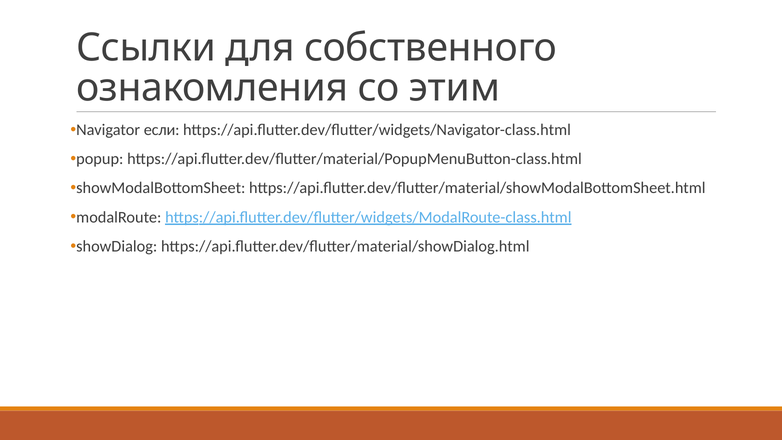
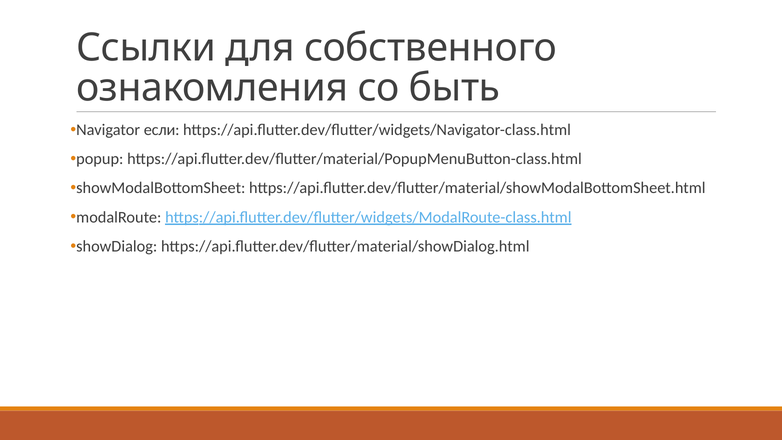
этим: этим -> быть
